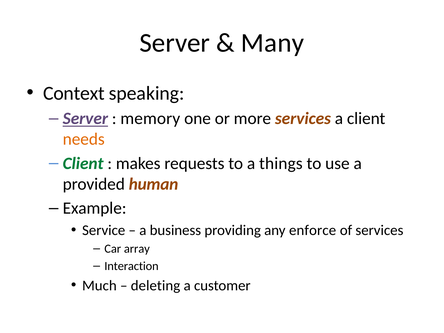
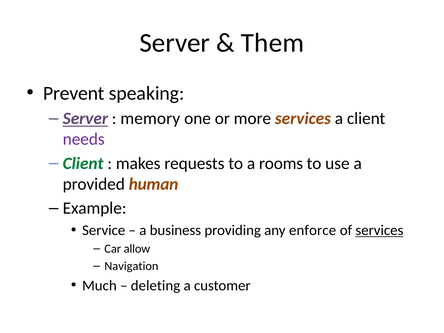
Many: Many -> Them
Context: Context -> Prevent
needs colour: orange -> purple
things: things -> rooms
services at (379, 230) underline: none -> present
array: array -> allow
Interaction: Interaction -> Navigation
